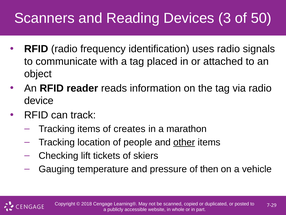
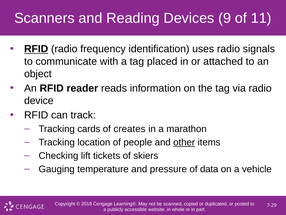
3: 3 -> 9
50: 50 -> 11
RFID at (36, 49) underline: none -> present
Tracking items: items -> cards
then: then -> data
